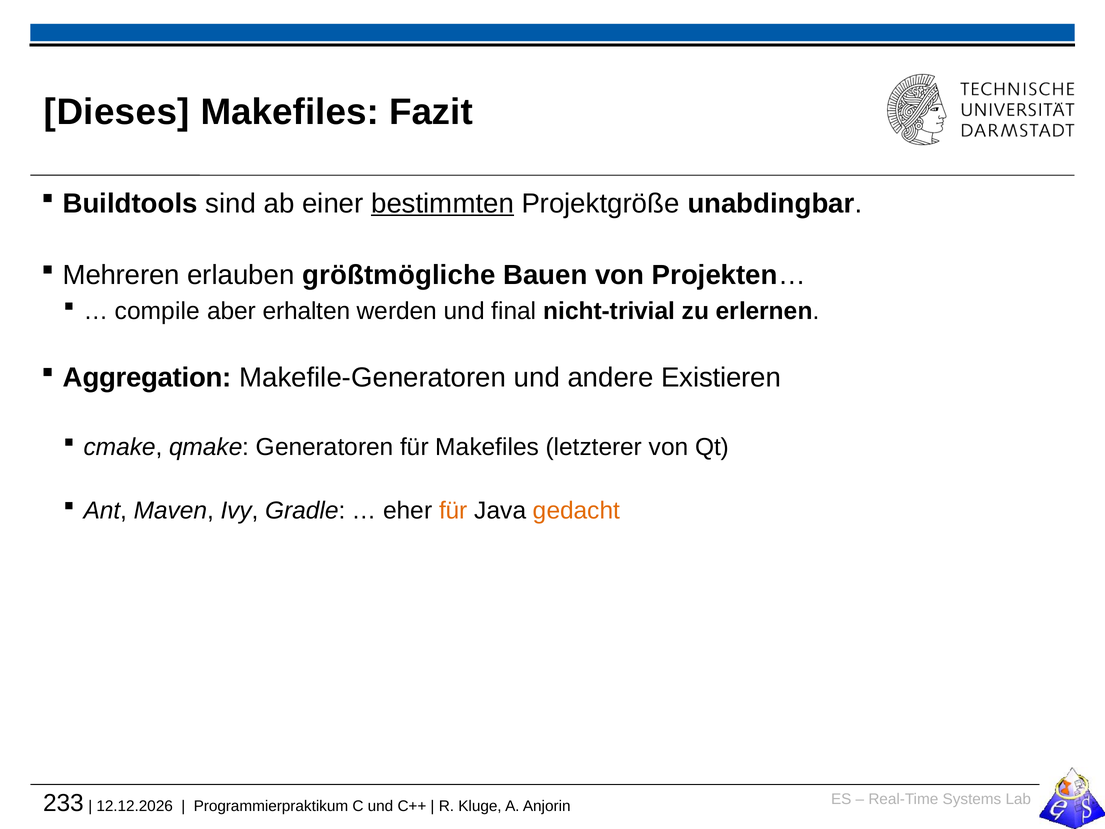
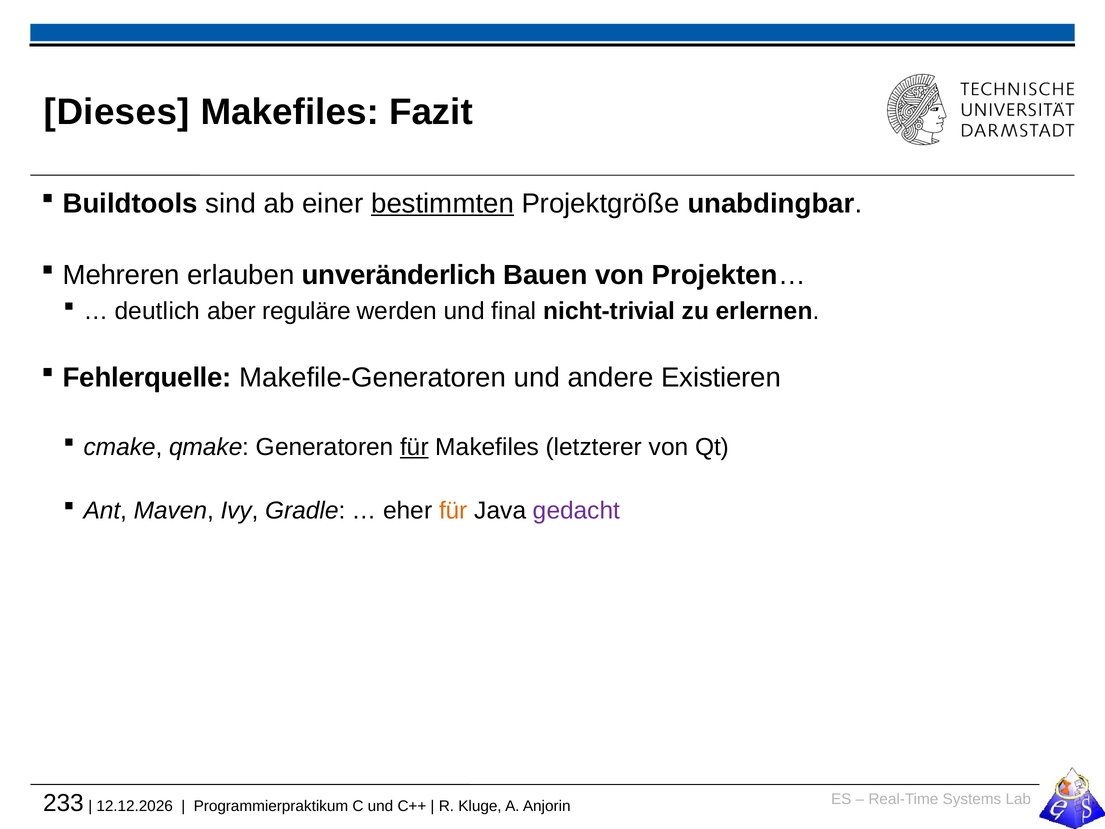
größtmögliche: größtmögliche -> unveränderlich
compile: compile -> deutlich
erhalten: erhalten -> reguläre
Aggregation: Aggregation -> Fehlerquelle
für at (414, 447) underline: none -> present
gedacht colour: orange -> purple
